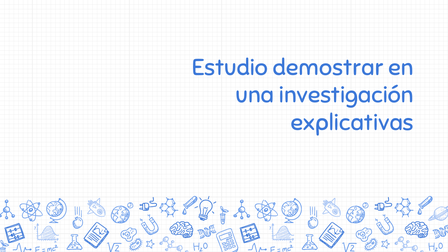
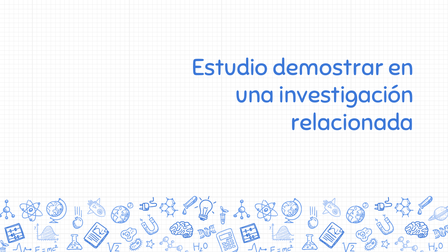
explicativas: explicativas -> relacionada
